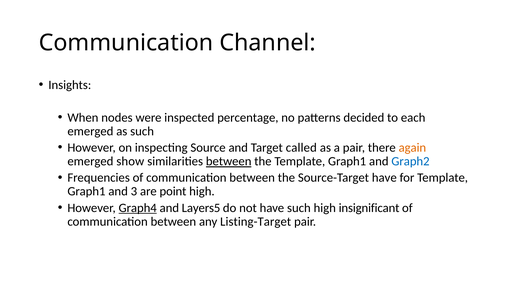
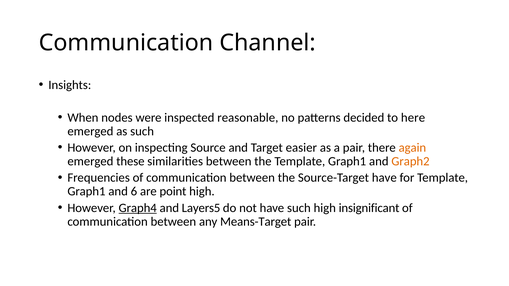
percentage: percentage -> reasonable
each: each -> here
called: called -> easier
show: show -> these
between at (229, 162) underline: present -> none
Graph2 colour: blue -> orange
3: 3 -> 6
Listing-Target: Listing-Target -> Means-Target
